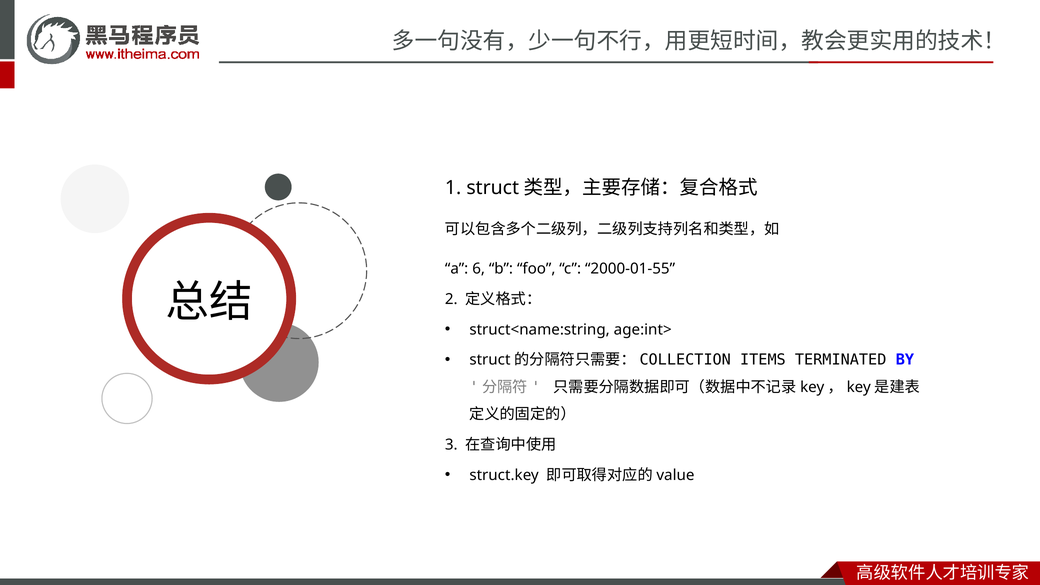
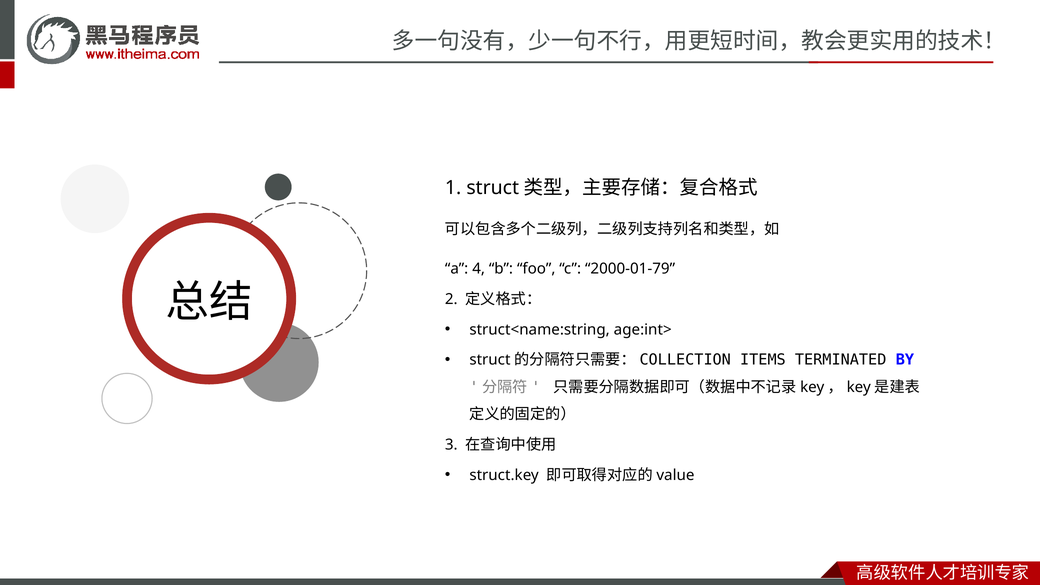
6: 6 -> 4
2000-01-55: 2000-01-55 -> 2000-01-79
